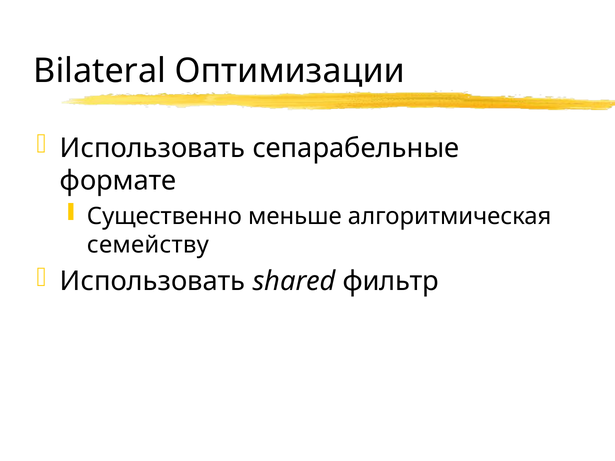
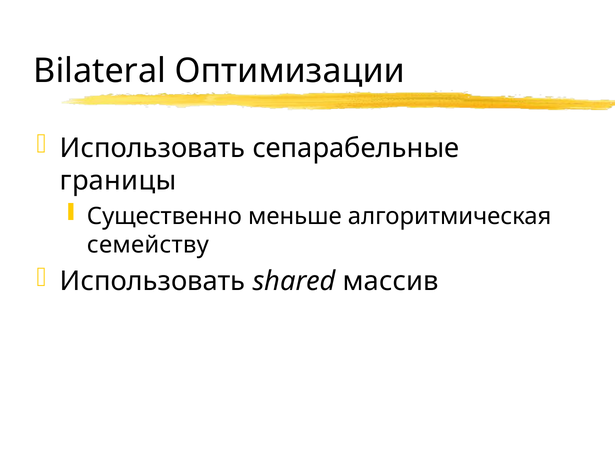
формате: формате -> границы
фильтр: фильтр -> массив
